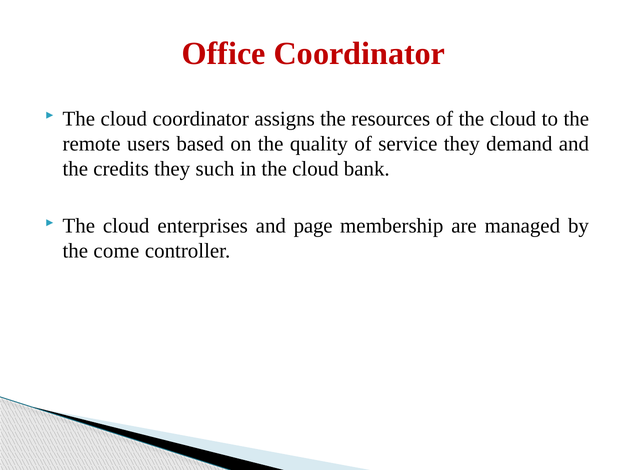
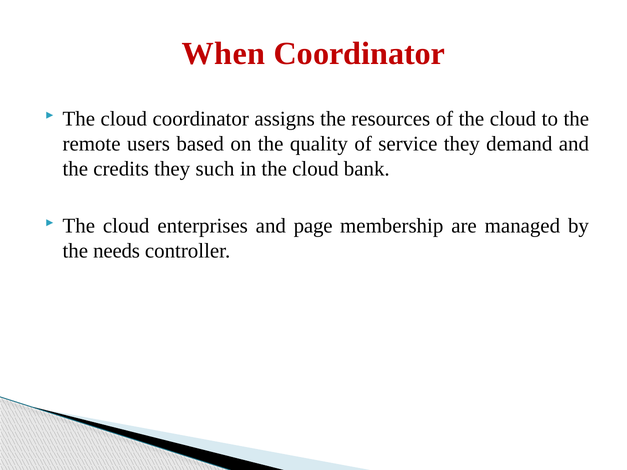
Office: Office -> When
come: come -> needs
